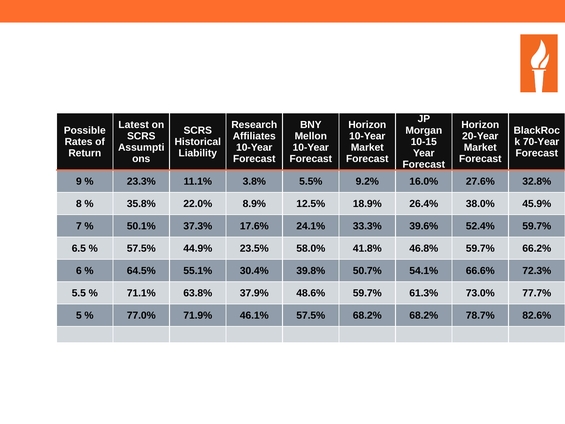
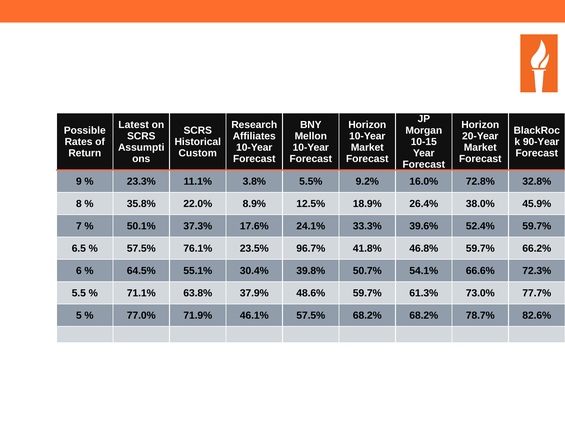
70-Year: 70-Year -> 90-Year
Liability: Liability -> Custom
27.6%: 27.6% -> 72.8%
44.9%: 44.9% -> 76.1%
58.0%: 58.0% -> 96.7%
